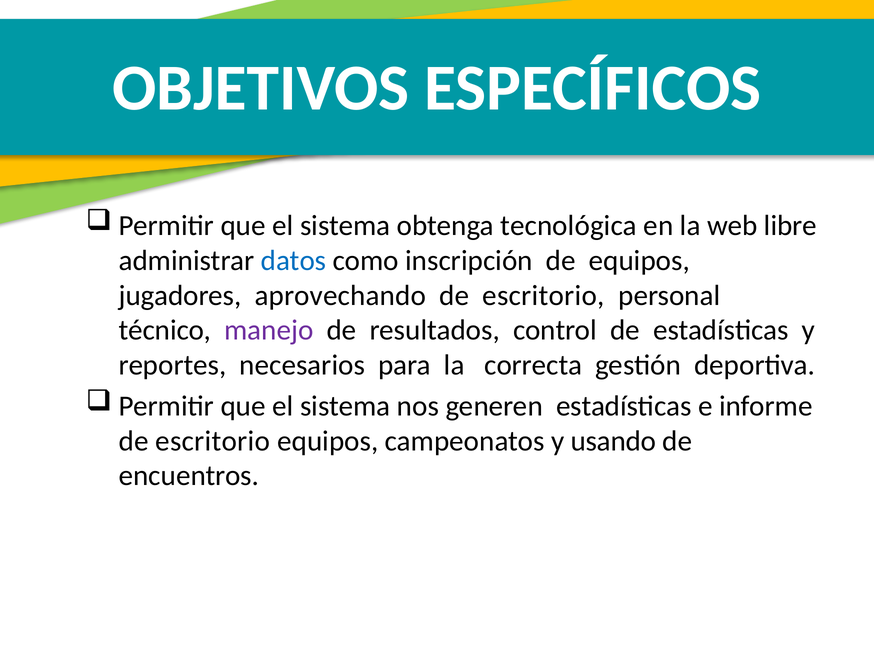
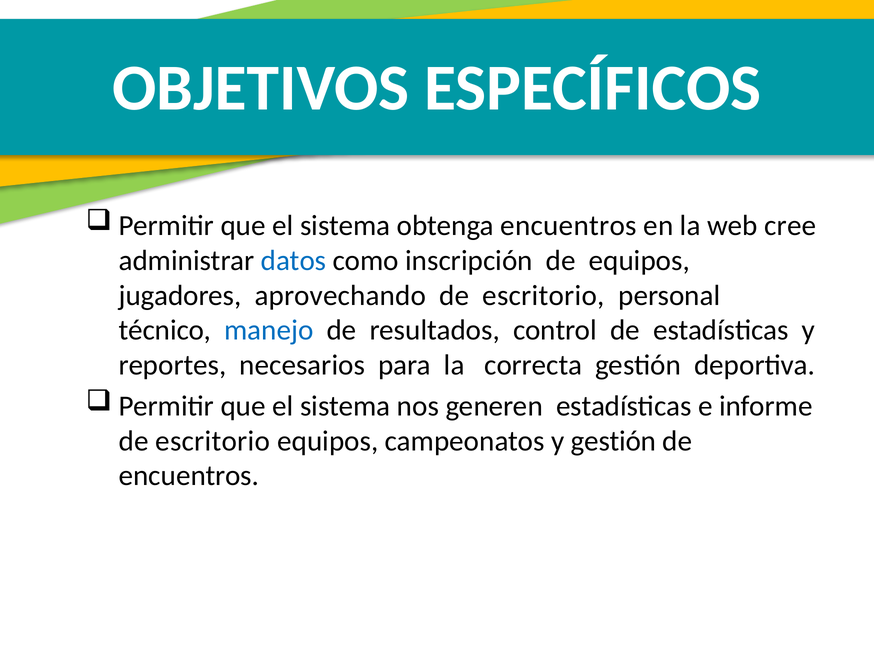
obtenga tecnológica: tecnológica -> encuentros
libre: libre -> cree
manejo colour: purple -> blue
y usando: usando -> gestión
